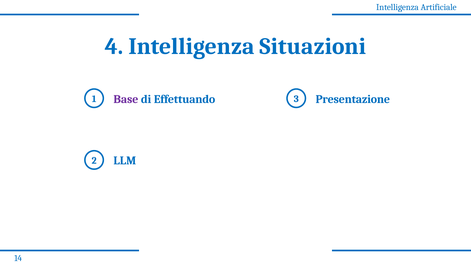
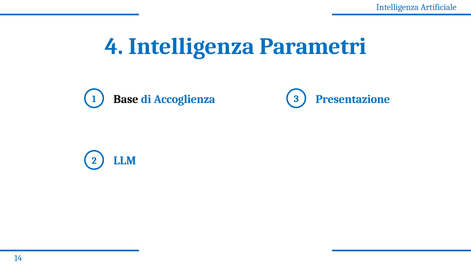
Situazioni: Situazioni -> Parametri
Base colour: purple -> black
Effettuando: Effettuando -> Accoglienza
